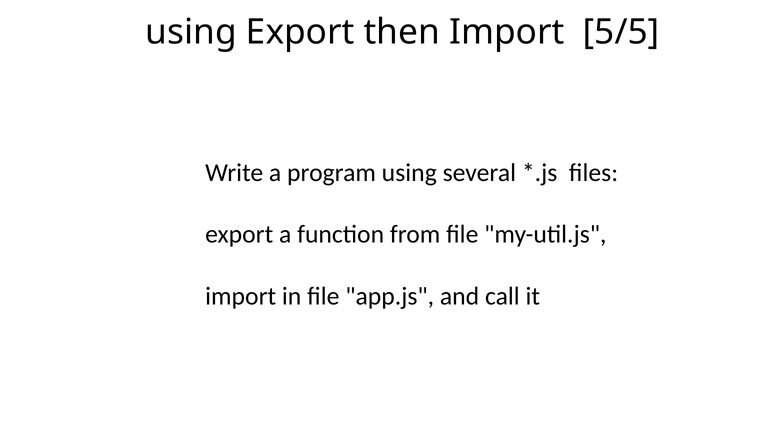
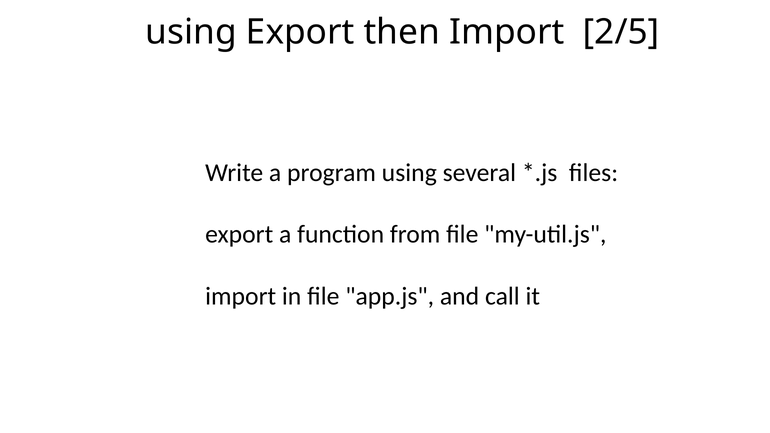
5/5: 5/5 -> 2/5
